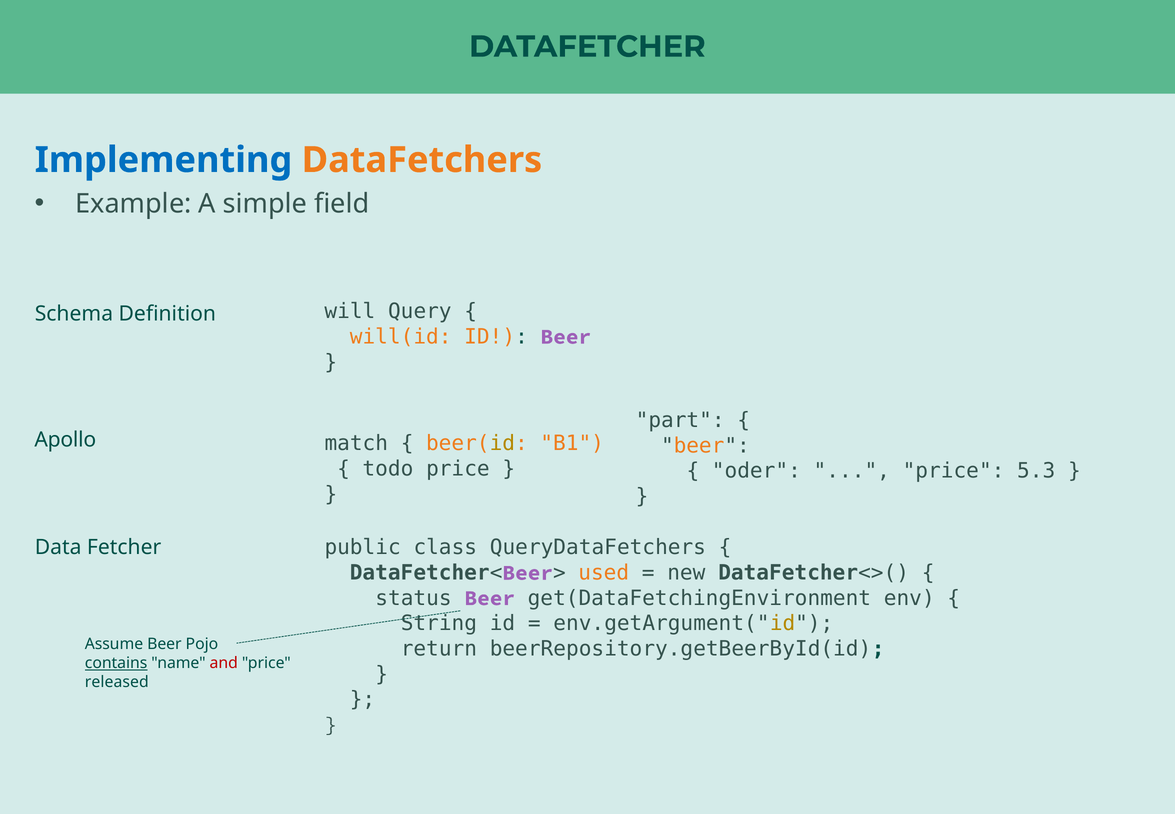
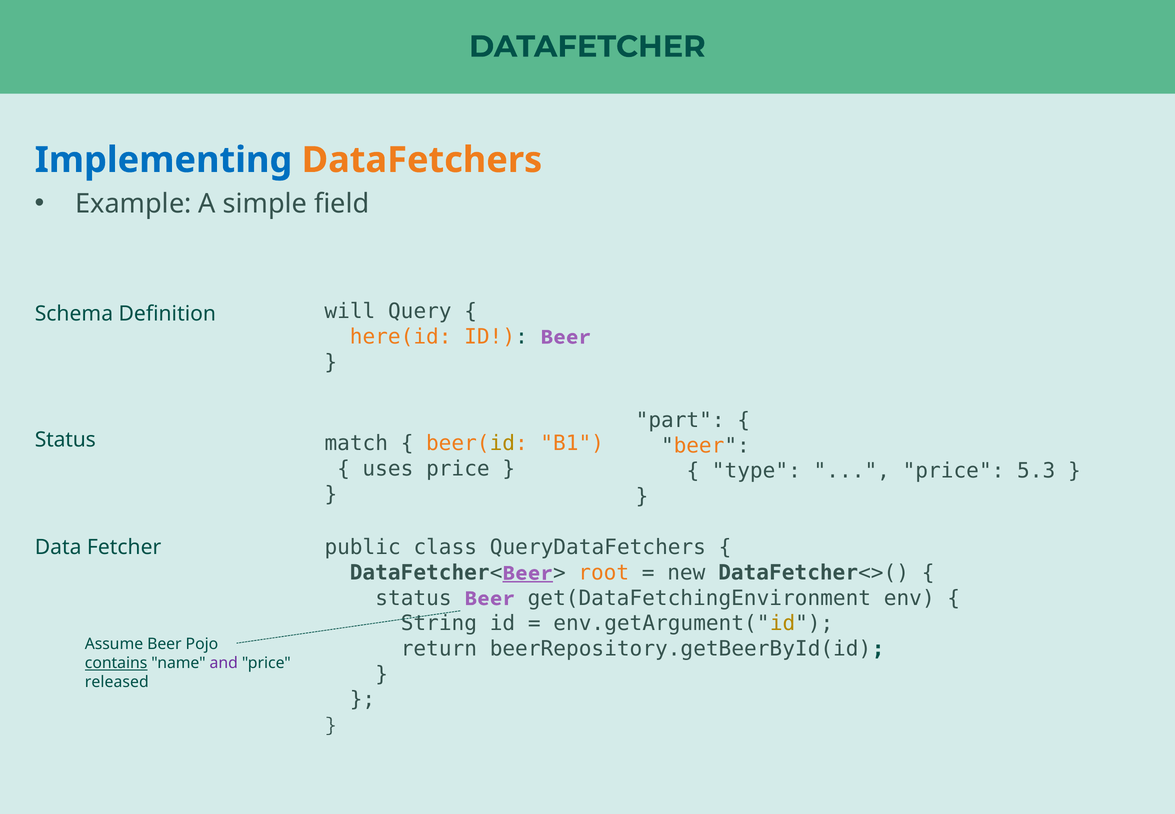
will(id: will(id -> here(id
Apollo at (65, 439): Apollo -> Status
todo: todo -> uses
oder: oder -> type
Beer at (528, 572) underline: none -> present
used: used -> root
and colour: red -> purple
